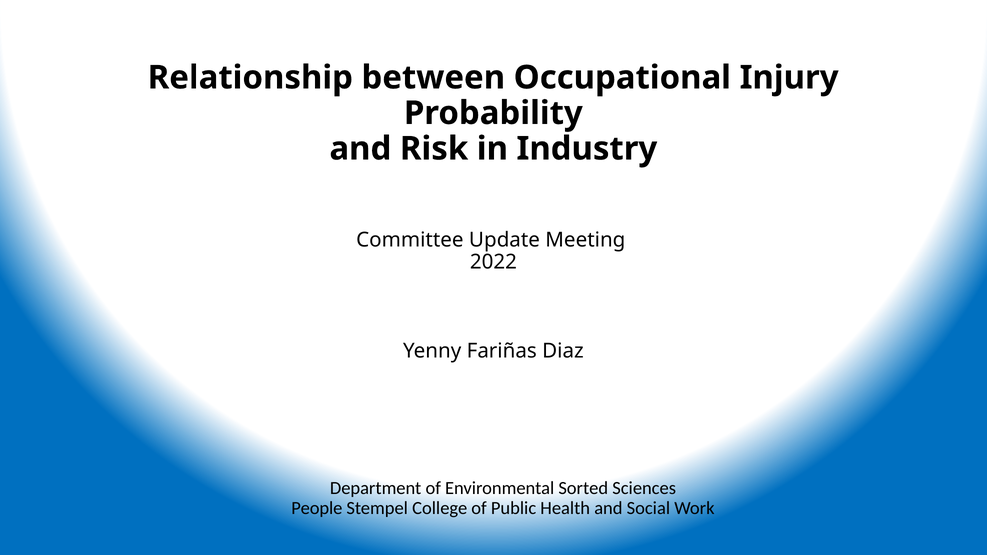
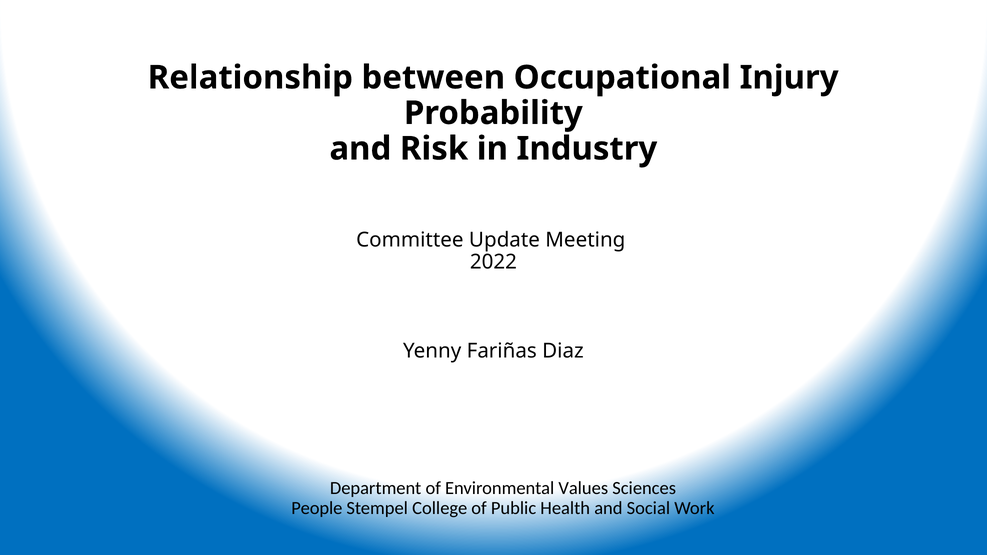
Sorted: Sorted -> Values
